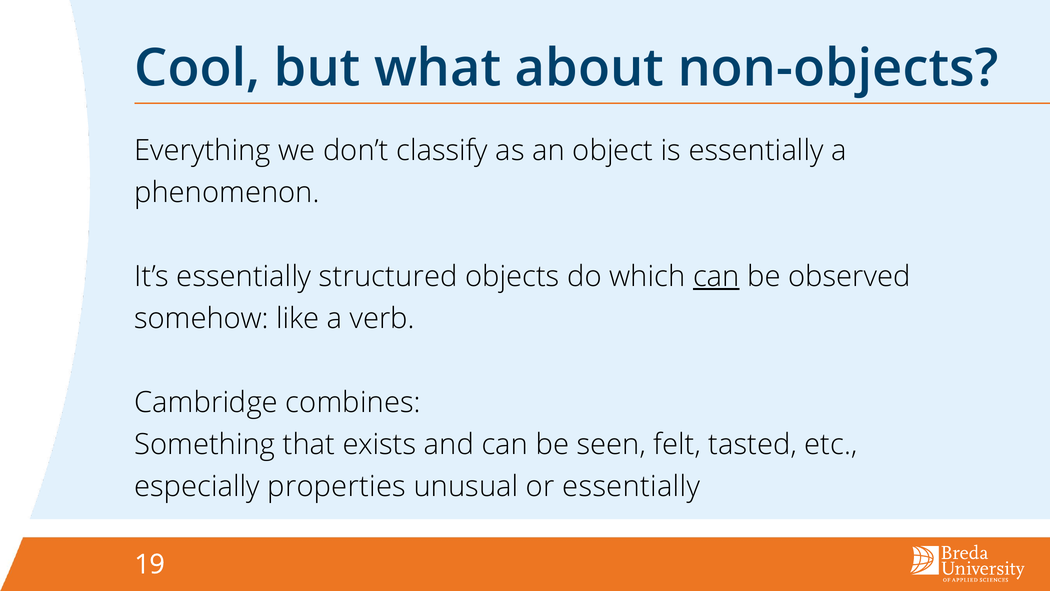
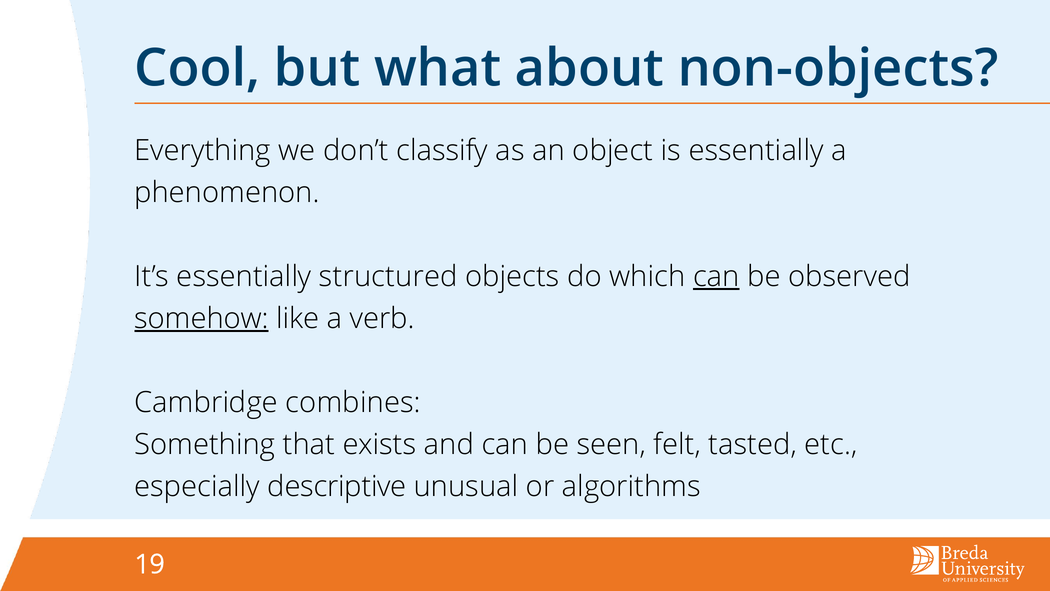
somehow underline: none -> present
properties: properties -> descriptive
or essentially: essentially -> algorithms
